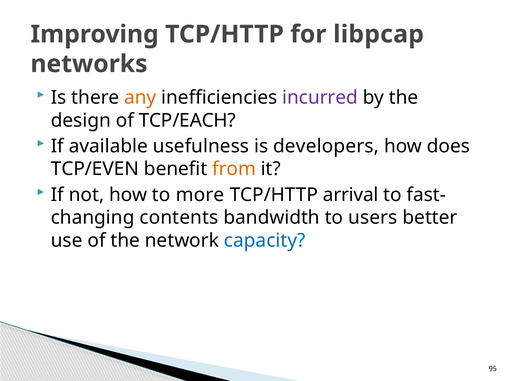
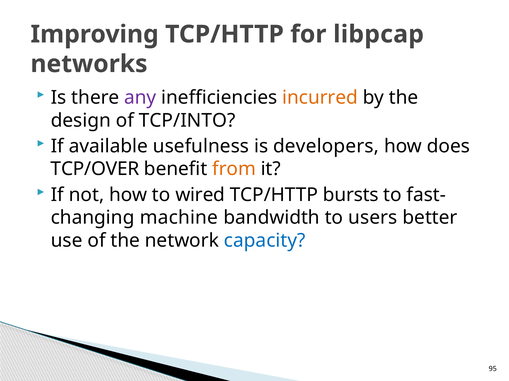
any colour: orange -> purple
incurred colour: purple -> orange
TCP/EACH: TCP/EACH -> TCP/INTO
TCP/EVEN: TCP/EVEN -> TCP/OVER
more: more -> wired
arrival: arrival -> bursts
contents: contents -> machine
